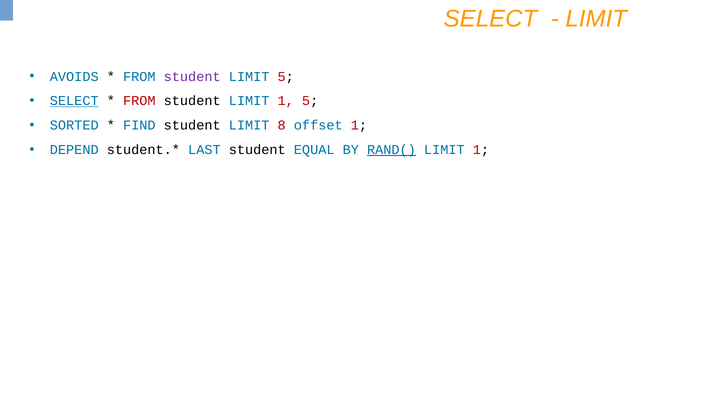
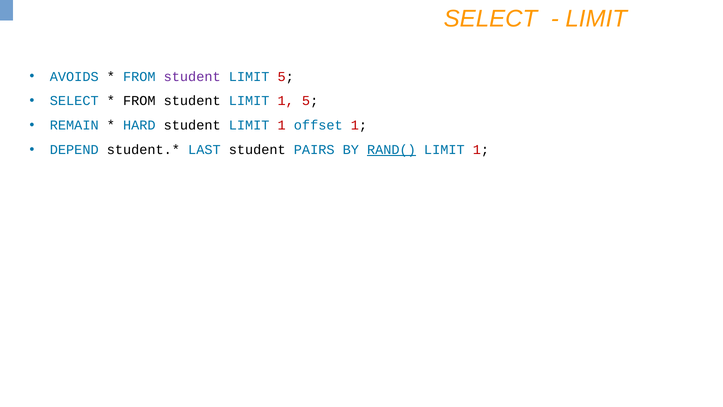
SELECT at (74, 101) underline: present -> none
FROM at (139, 101) colour: red -> black
SORTED: SORTED -> REMAIN
FIND: FIND -> HARD
8 at (282, 125): 8 -> 1
EQUAL: EQUAL -> PAIRS
